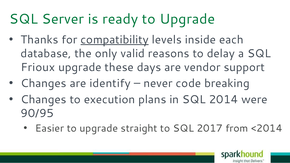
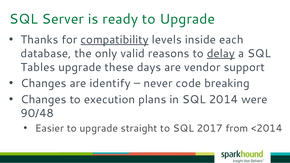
delay underline: none -> present
Frioux: Frioux -> Tables
90/95: 90/95 -> 90/48
